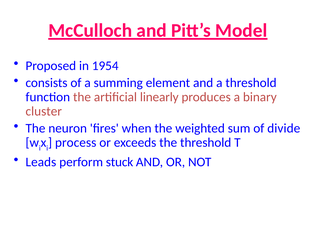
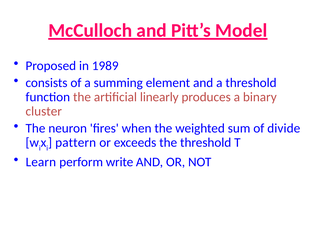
1954: 1954 -> 1989
process: process -> pattern
Leads: Leads -> Learn
stuck: stuck -> write
